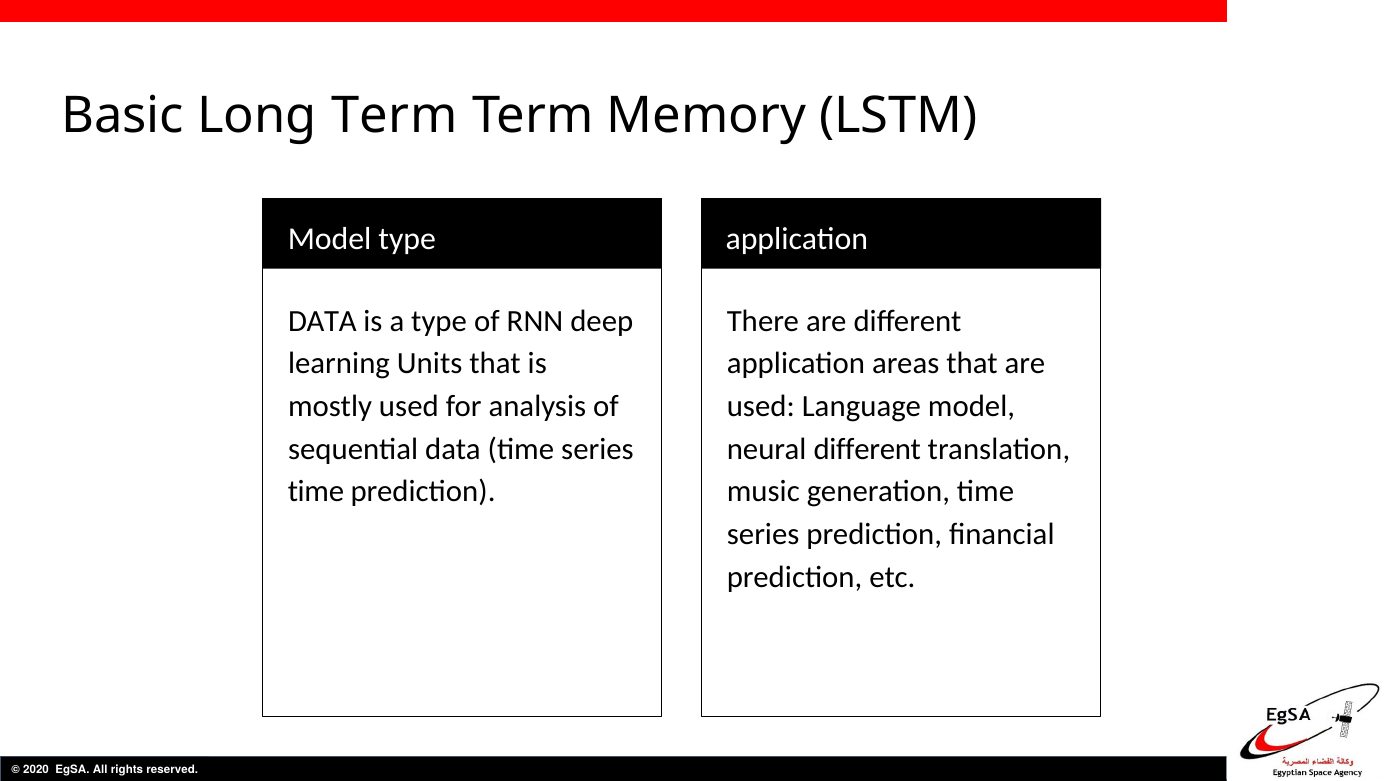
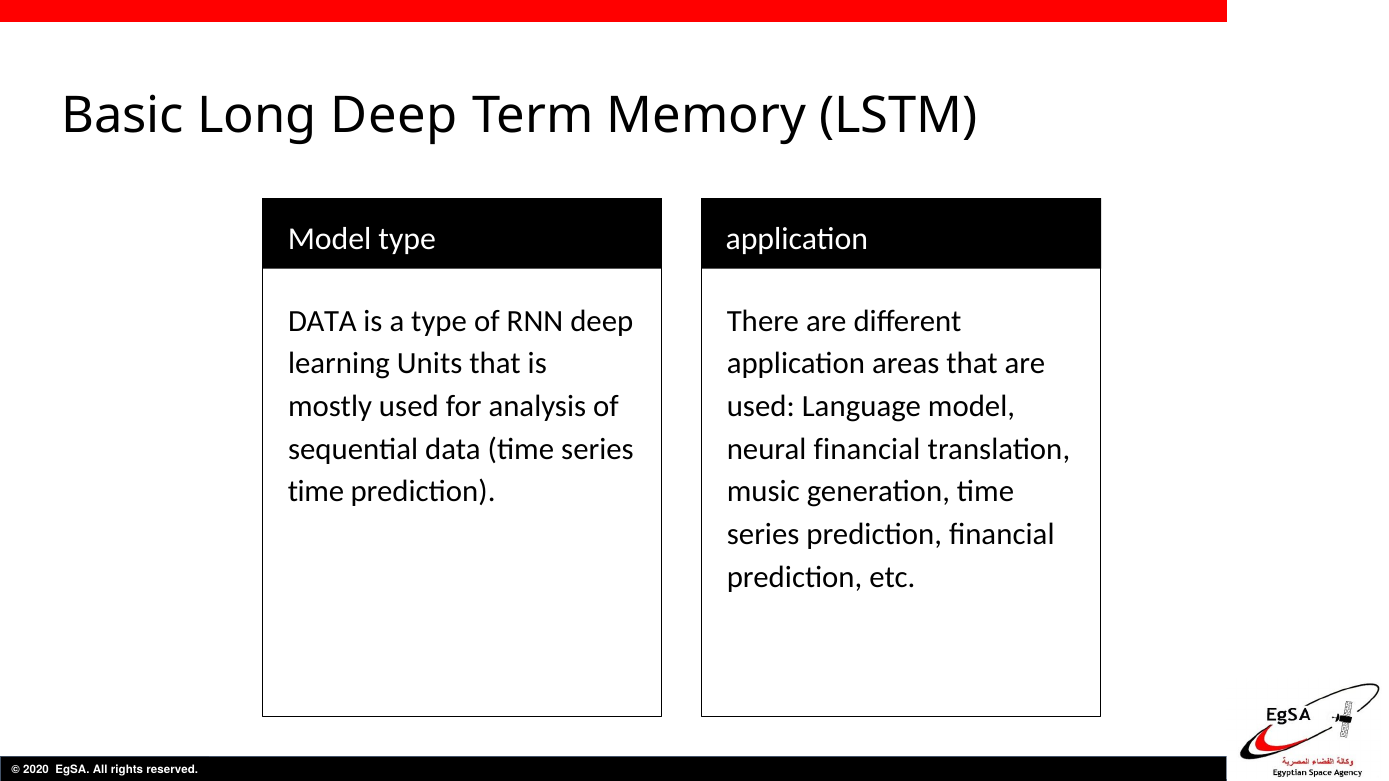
Long Term: Term -> Deep
neural different: different -> financial
